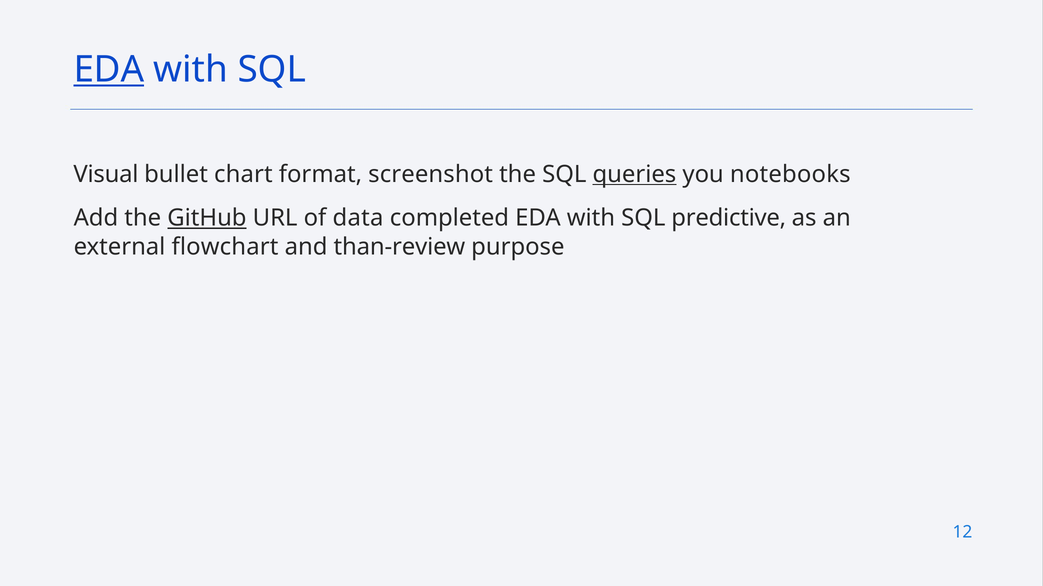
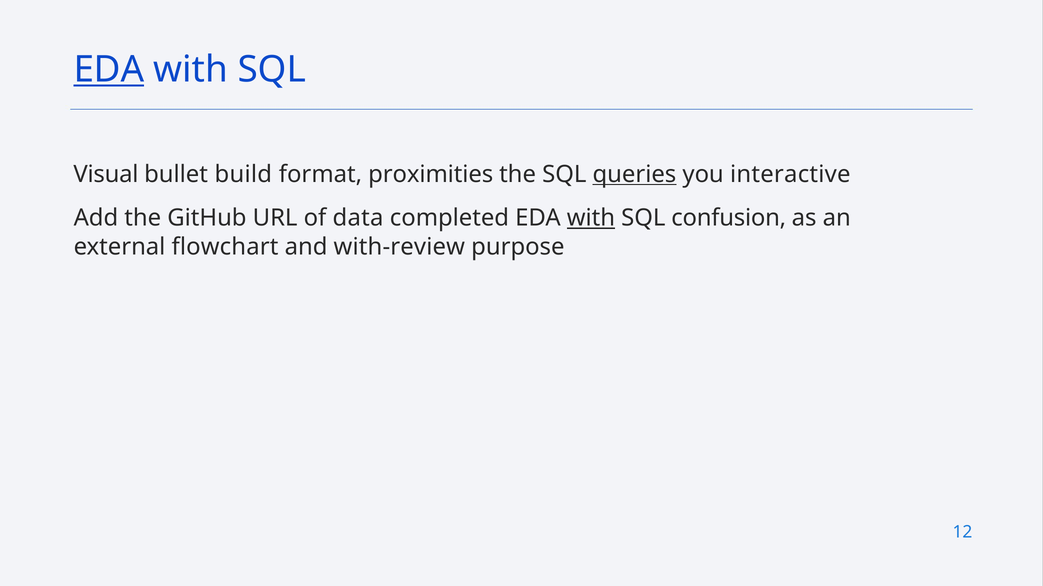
chart: chart -> build
screenshot: screenshot -> proximities
notebooks: notebooks -> interactive
GitHub underline: present -> none
with at (591, 218) underline: none -> present
predictive: predictive -> confusion
than-review: than-review -> with-review
